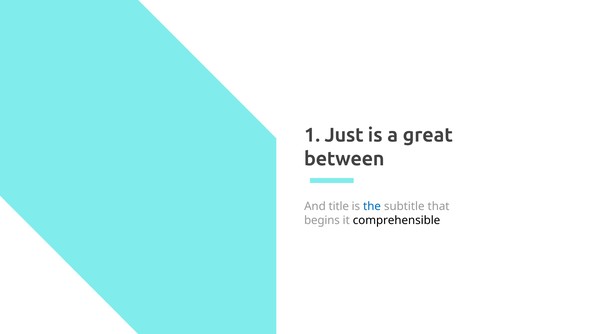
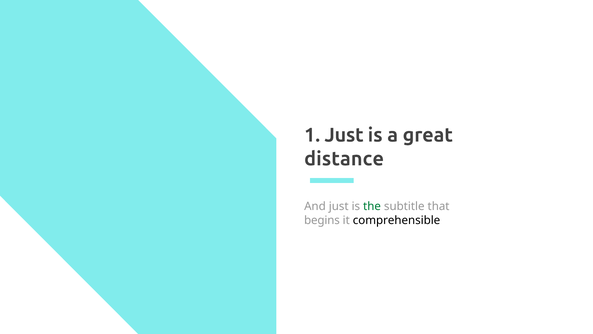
between: between -> distance
And title: title -> just
the colour: blue -> green
